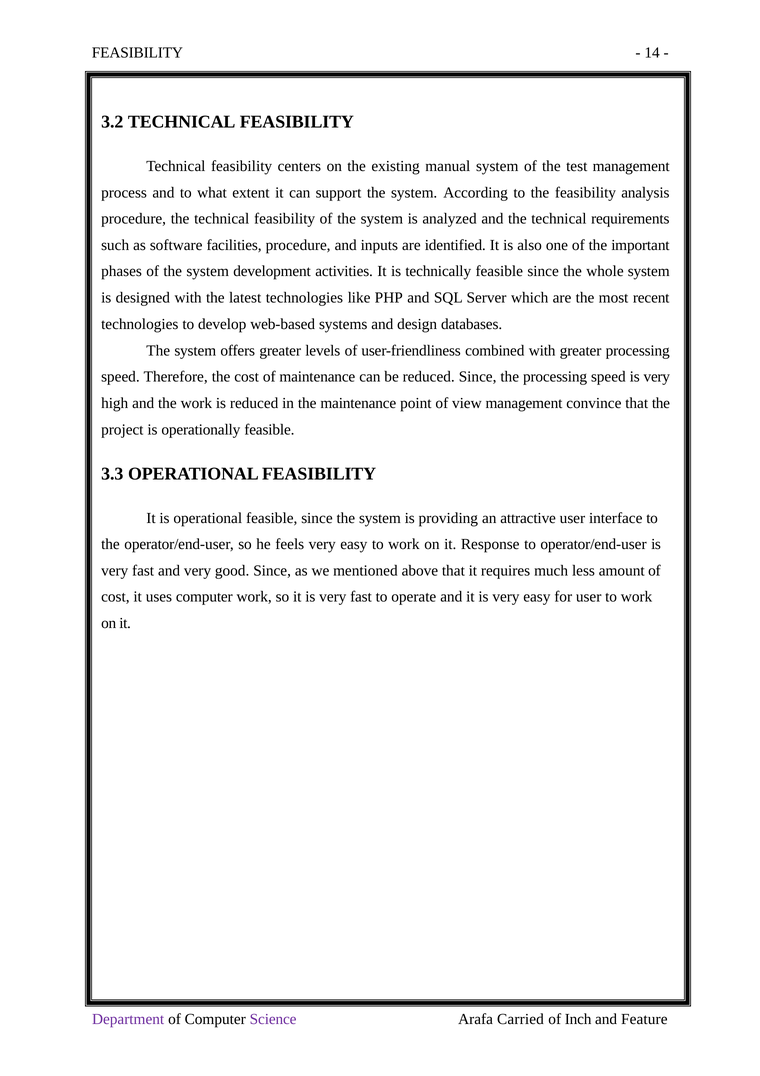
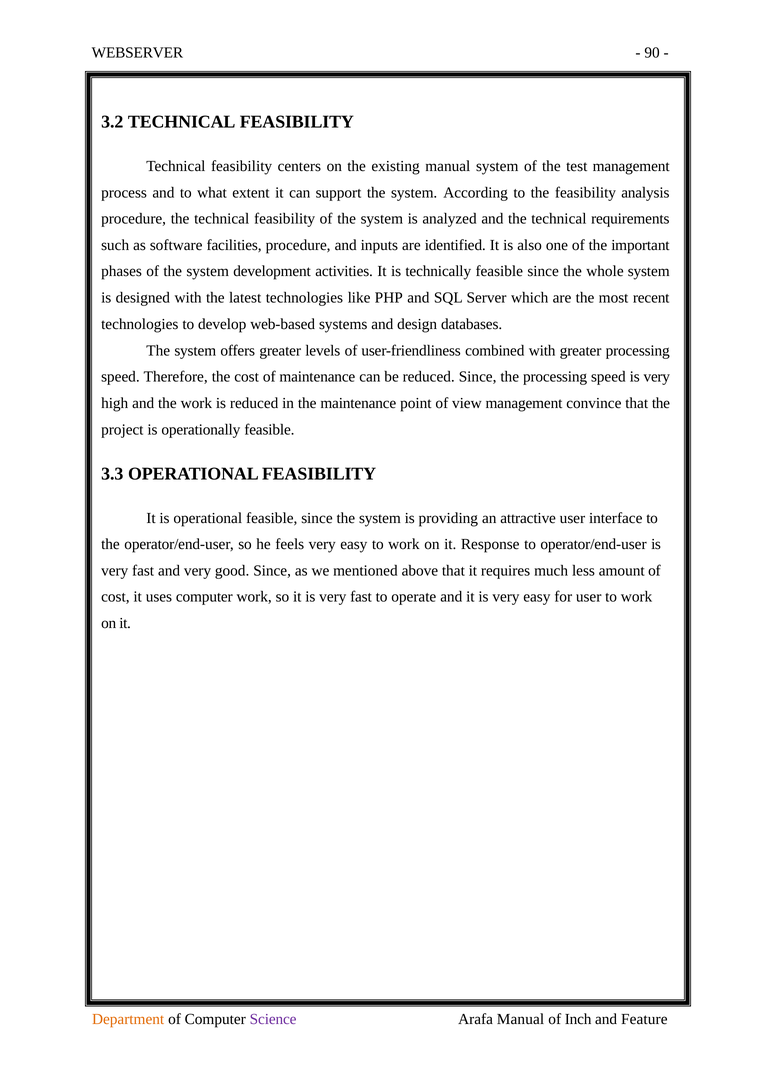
FEASIBILITY at (137, 53): FEASIBILITY -> WEBSERVER
14: 14 -> 90
Department colour: purple -> orange
Arafa Carried: Carried -> Manual
